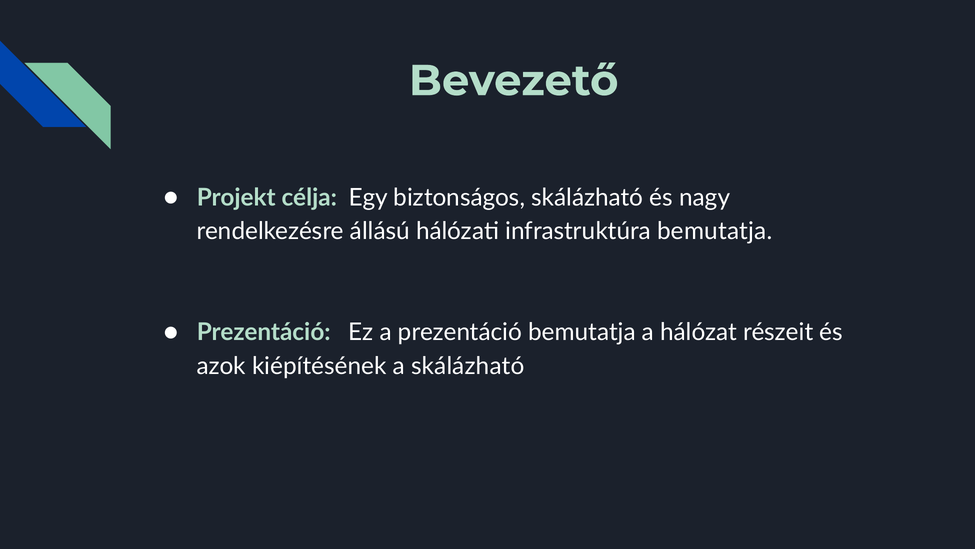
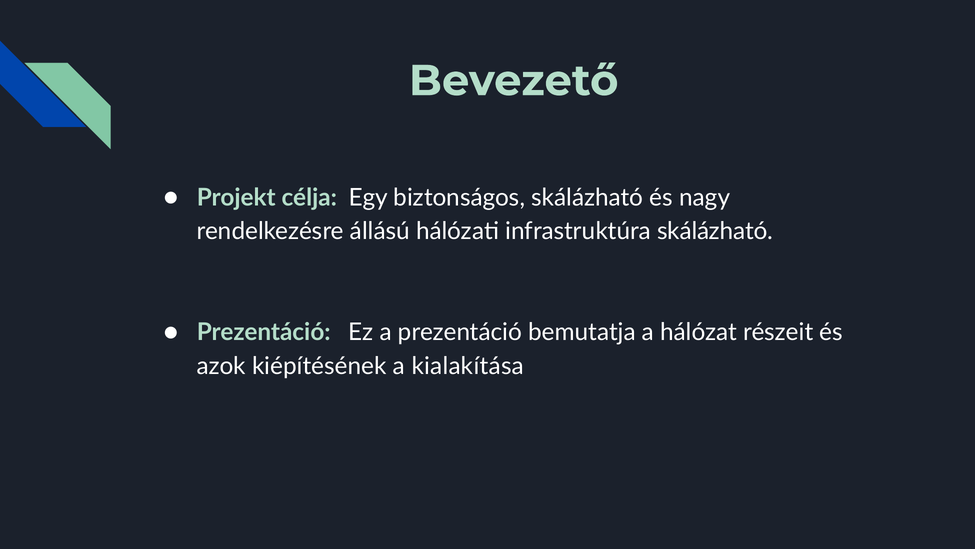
infrastruktúra bemutatja: bemutatja -> skálázható
a skálázható: skálázható -> kialakítása
